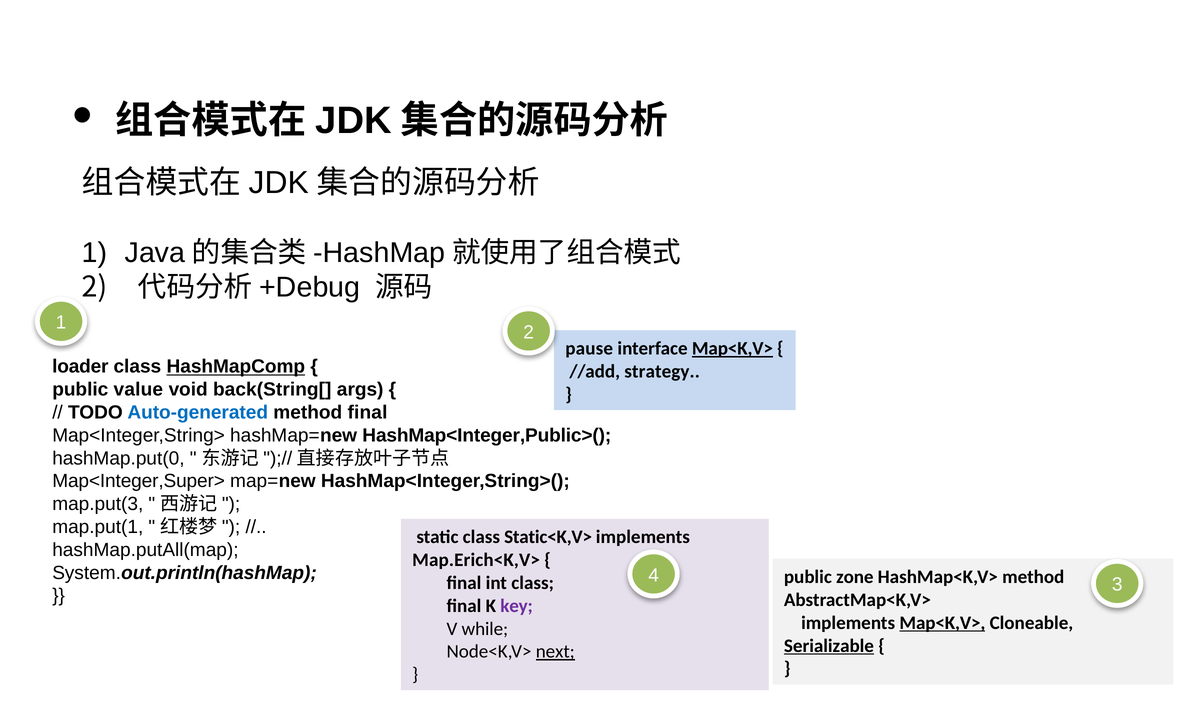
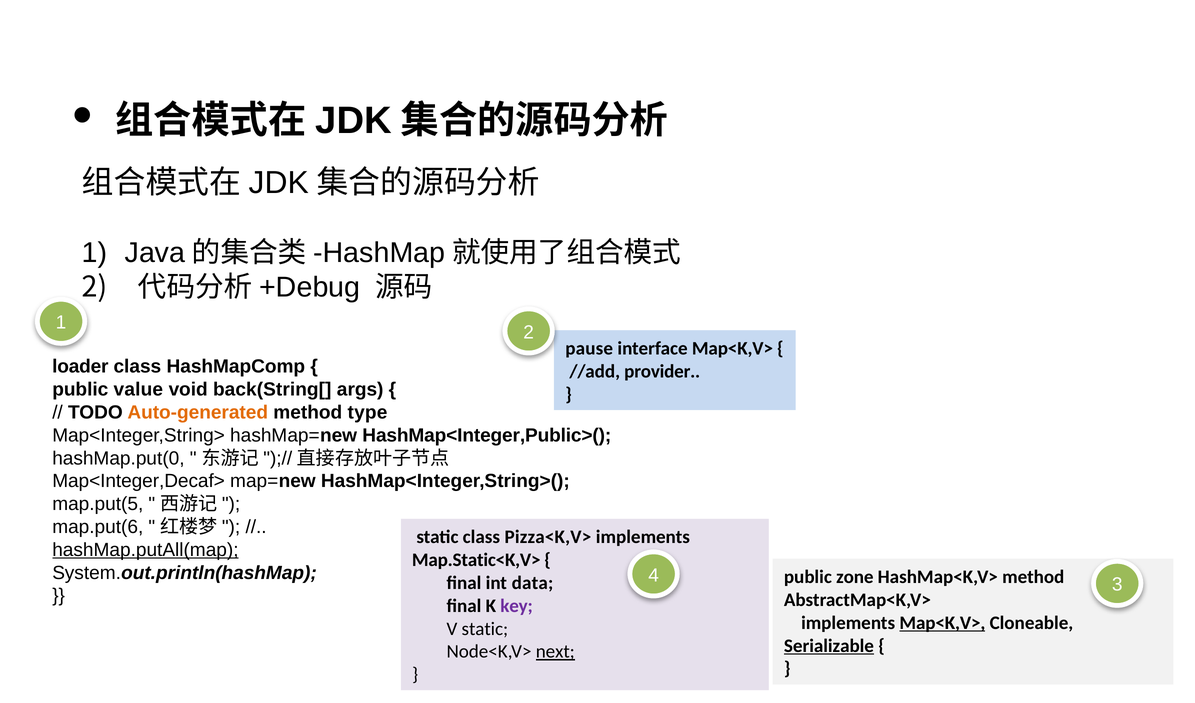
Map<K,V> at (732, 349) underline: present -> none
HashMapComp underline: present -> none
strategy: strategy -> provider
Auto-generated colour: blue -> orange
method final: final -> type
Map<Integer,Super>: Map<Integer,Super> -> Map<Integer,Decaf>
map.put(3: map.put(3 -> map.put(5
map.put(1: map.put(1 -> map.put(6
Static<K,V>: Static<K,V> -> Pizza<K,V>
hashMap.putAll(map underline: none -> present
Map.Erich<K,V>: Map.Erich<K,V> -> Map.Static<K,V>
int class: class -> data
V while: while -> static
